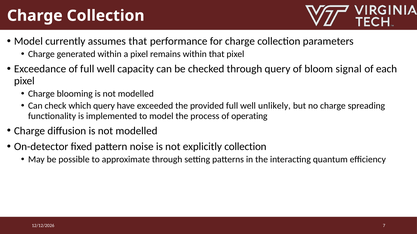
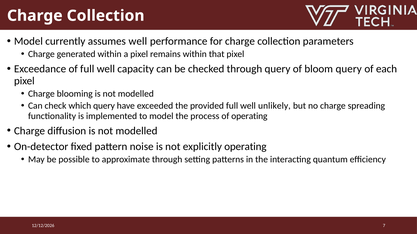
assumes that: that -> well
bloom signal: signal -> query
explicitly collection: collection -> operating
